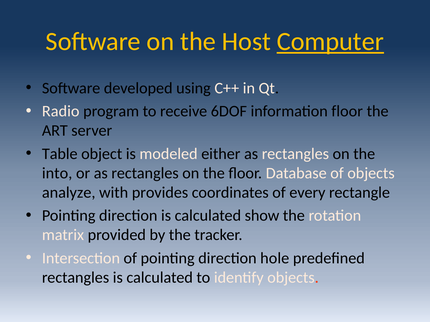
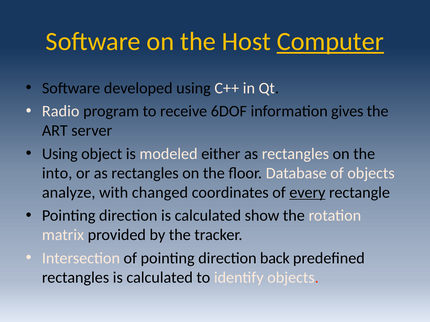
information floor: floor -> gives
Table at (60, 154): Table -> Using
provides: provides -> changed
every underline: none -> present
hole: hole -> back
